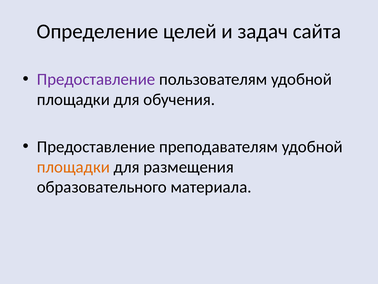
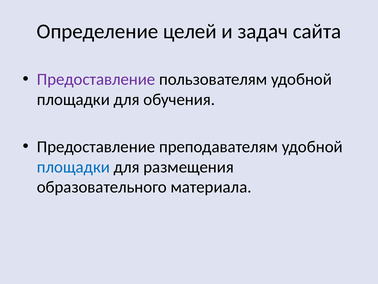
площадки at (73, 167) colour: orange -> blue
